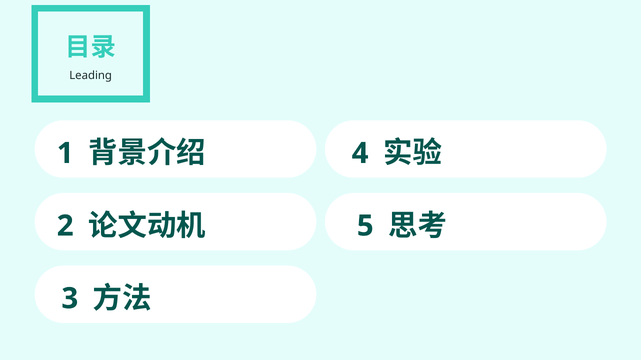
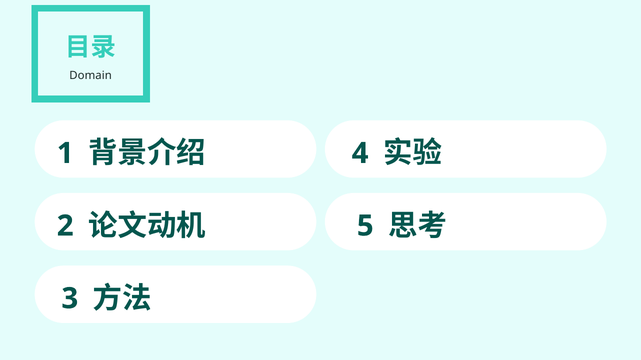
Leading: Leading -> Domain
